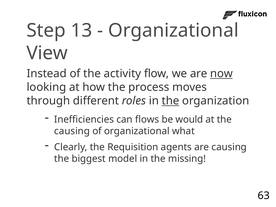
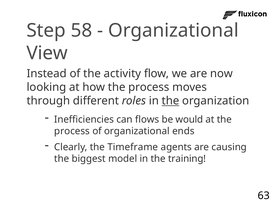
13: 13 -> 58
now underline: present -> none
causing at (72, 131): causing -> process
what: what -> ends
Requisition: Requisition -> Timeframe
missing: missing -> training
